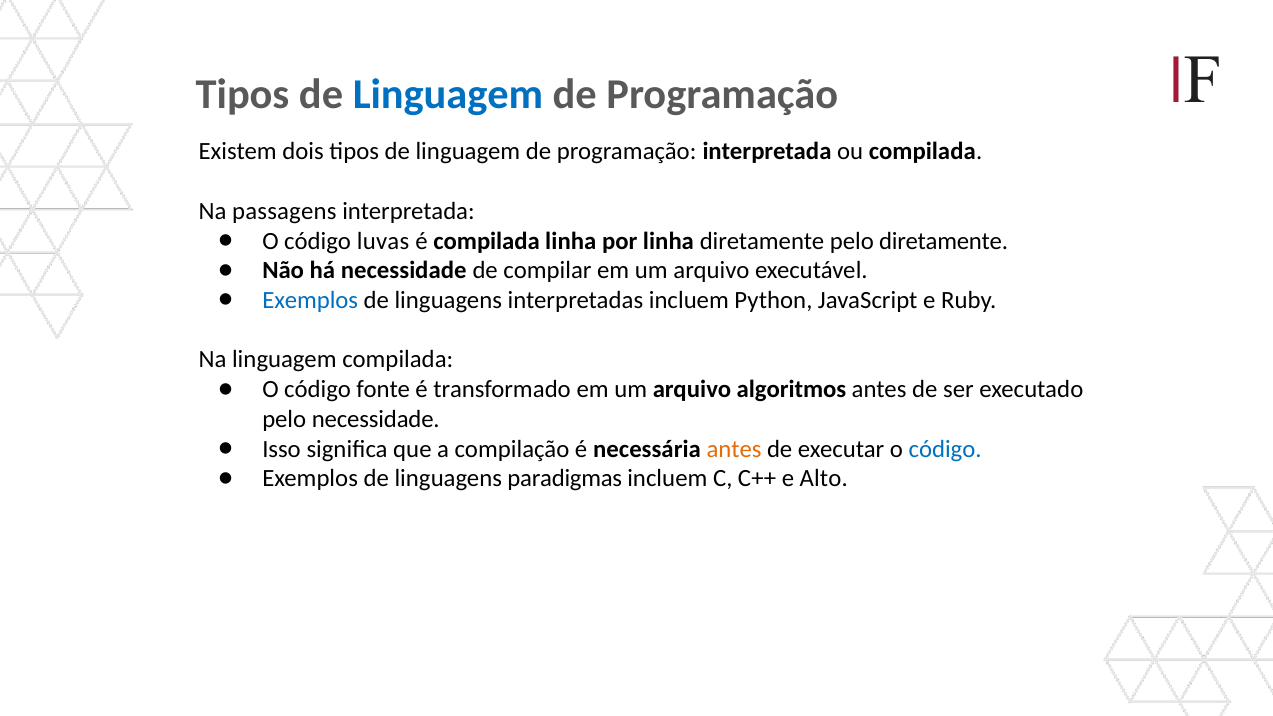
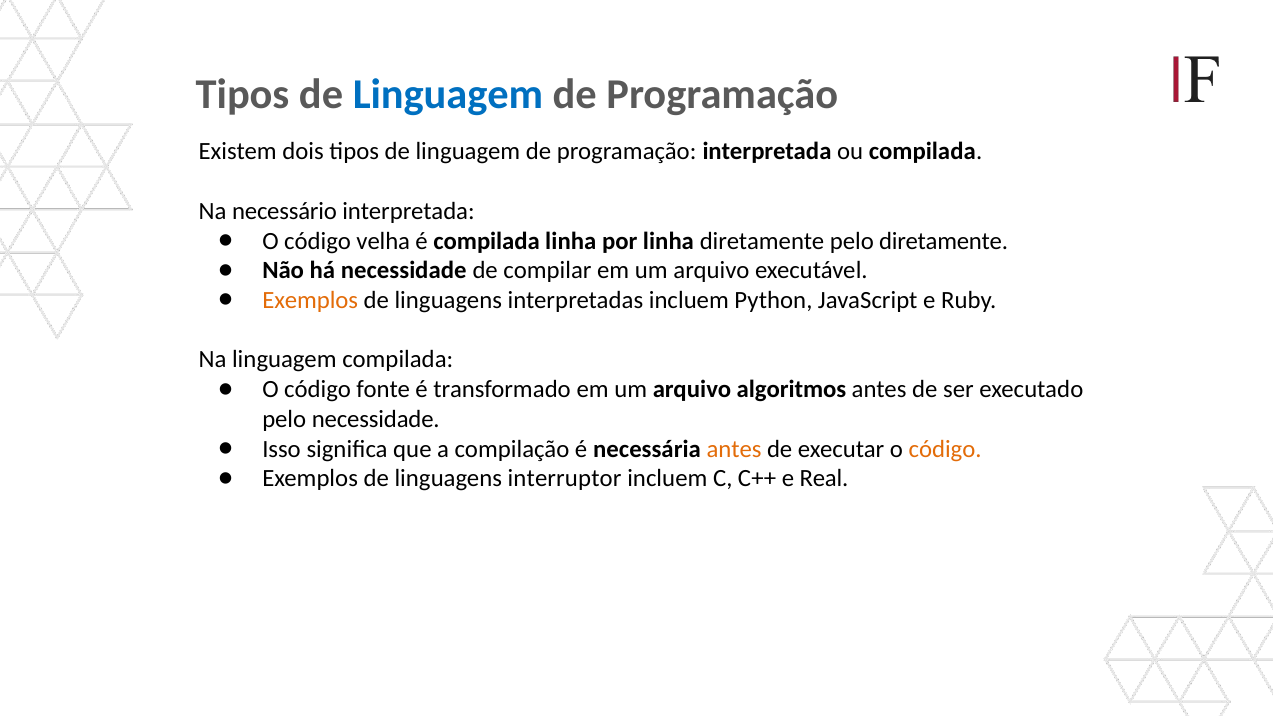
passagens: passagens -> necessário
luvas: luvas -> velha
Exemplos at (310, 300) colour: blue -> orange
código at (945, 449) colour: blue -> orange
paradigmas: paradigmas -> interruptor
Alto: Alto -> Real
